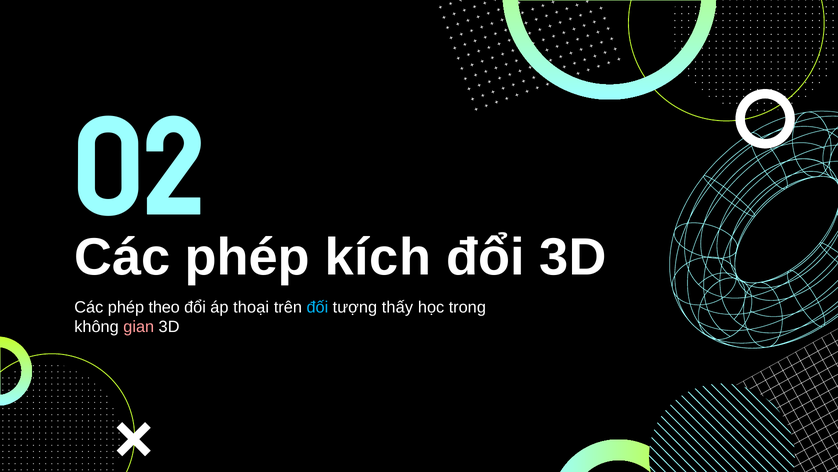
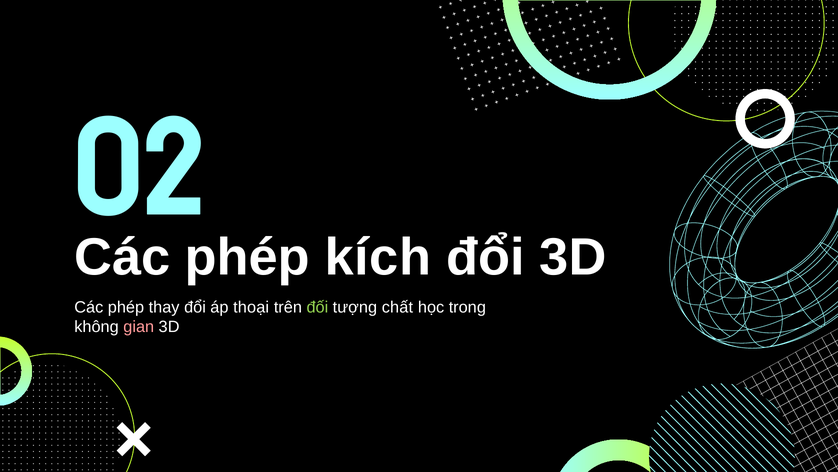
theo: theo -> thay
đối colour: light blue -> light green
thấy: thấy -> chất
